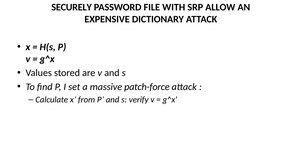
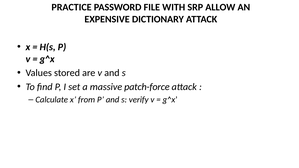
SECURELY: SECURELY -> PRACTICE
